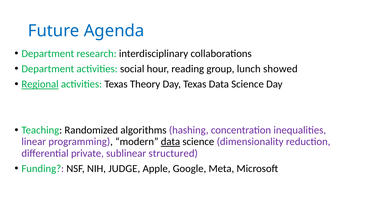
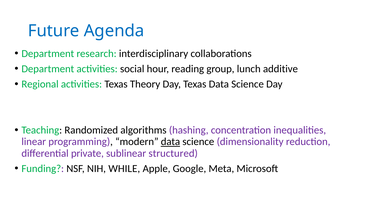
showed: showed -> additive
Regional underline: present -> none
JUDGE: JUDGE -> WHILE
